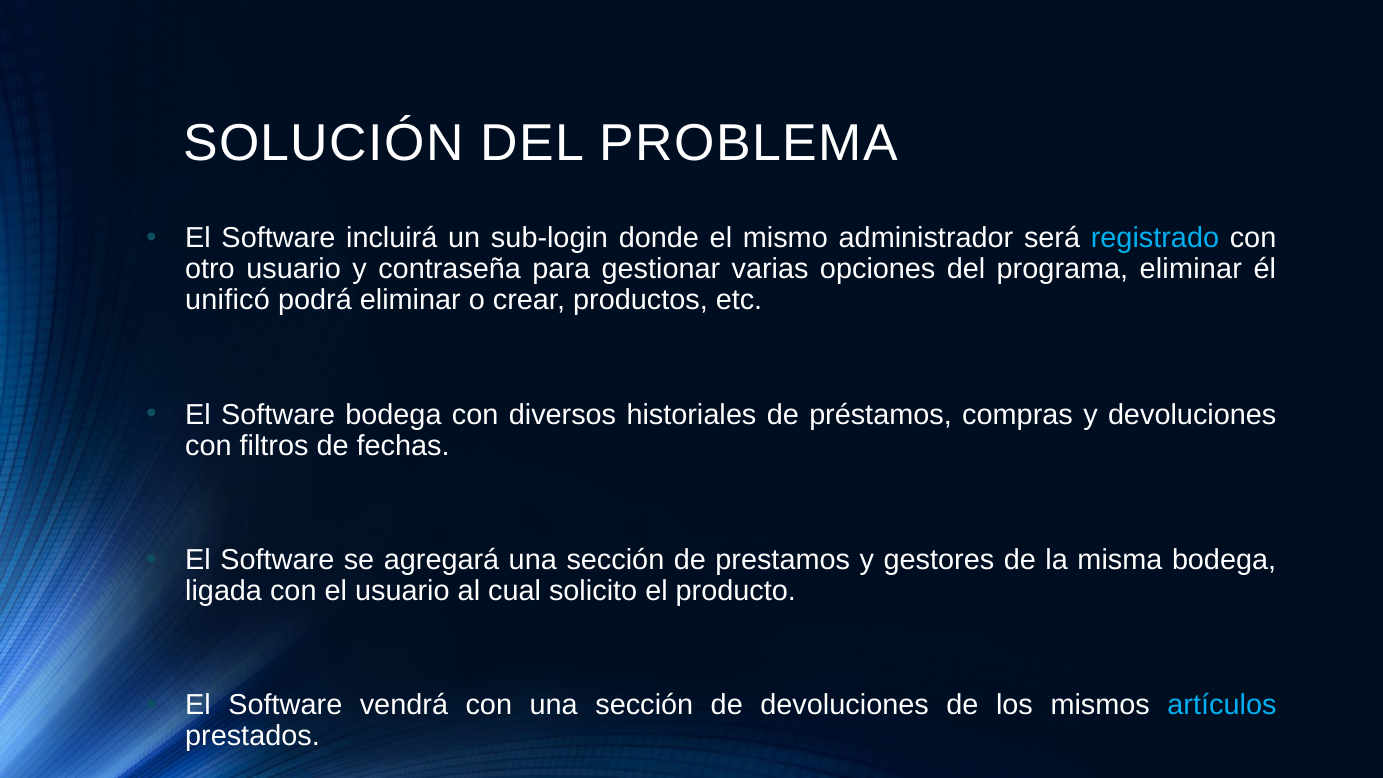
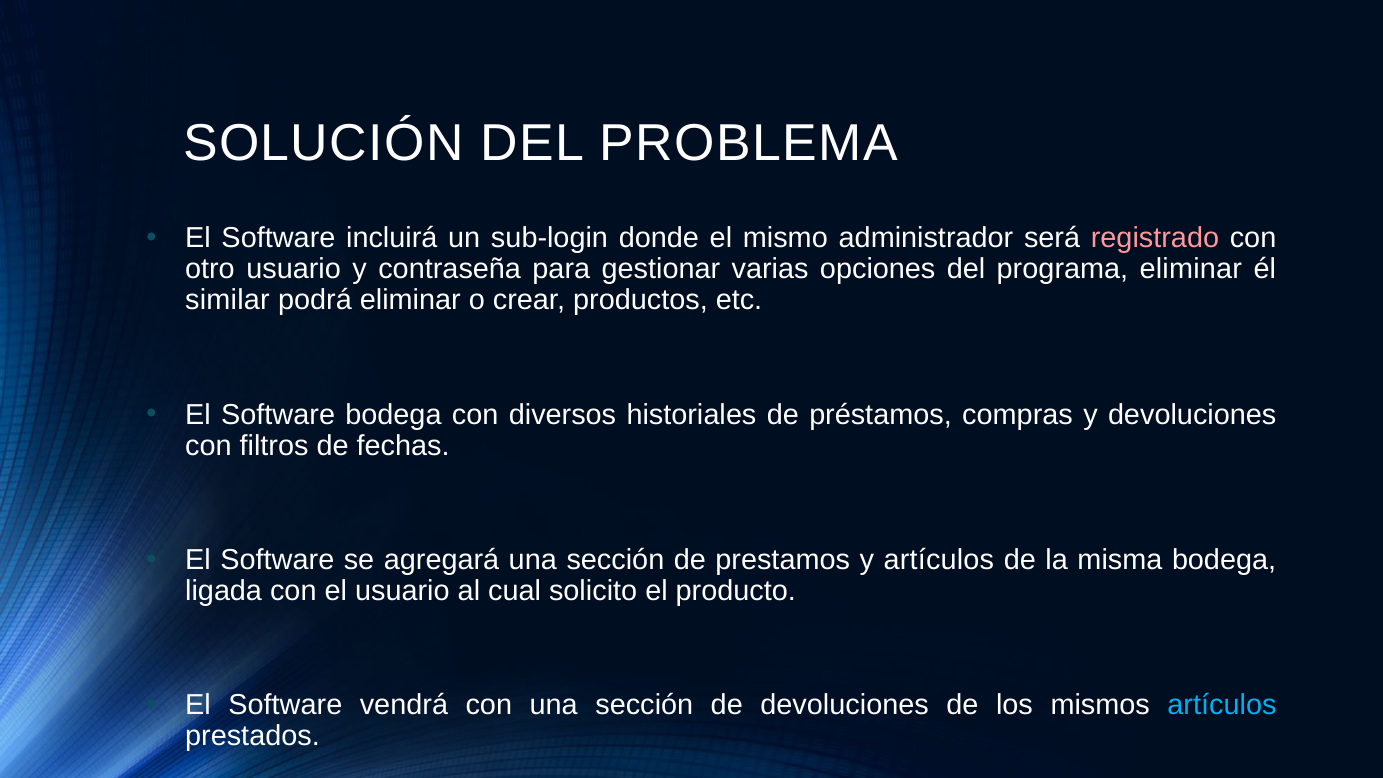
registrado colour: light blue -> pink
unificó: unificó -> similar
y gestores: gestores -> artículos
